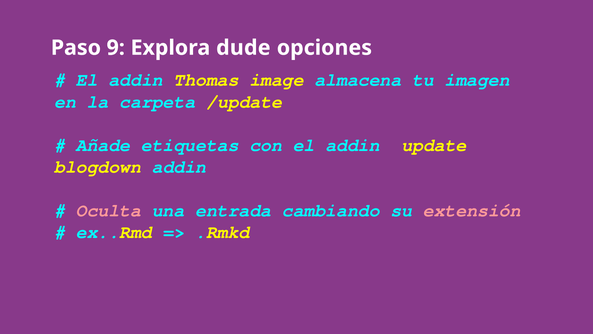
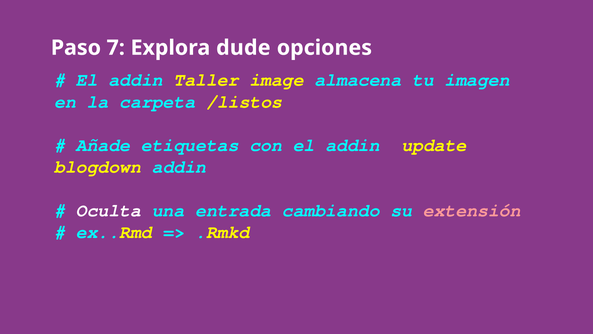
9: 9 -> 7
Thomas: Thomas -> Taller
/update: /update -> /listos
Oculta colour: pink -> white
